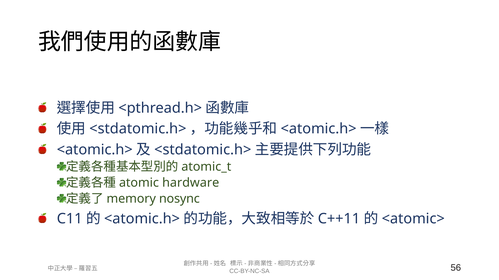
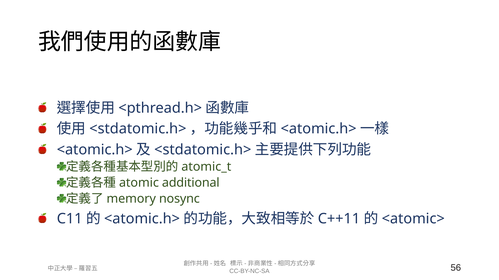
hardware: hardware -> additional
